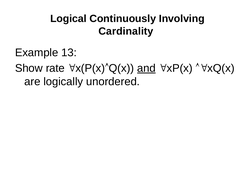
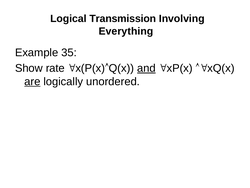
Continuously: Continuously -> Transmission
Cardinality: Cardinality -> Everything
13: 13 -> 35
are underline: none -> present
